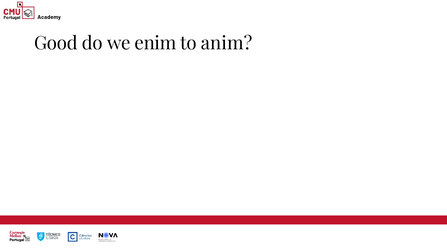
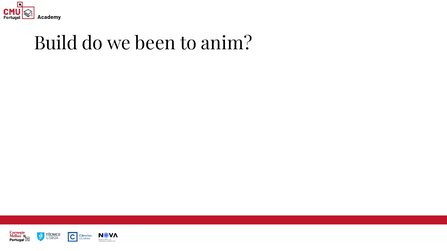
Good: Good -> Build
enim: enim -> been
